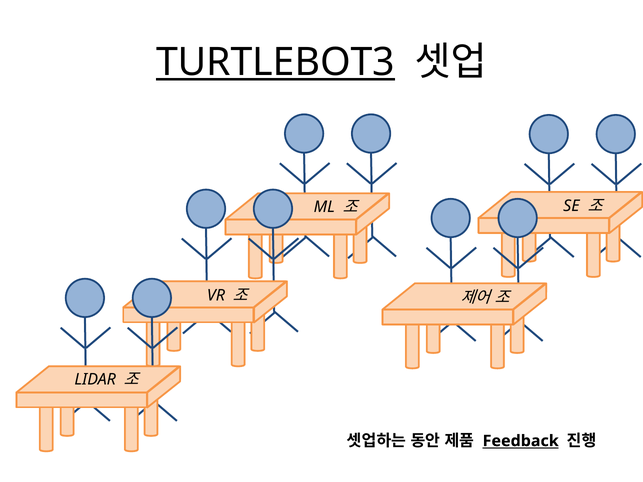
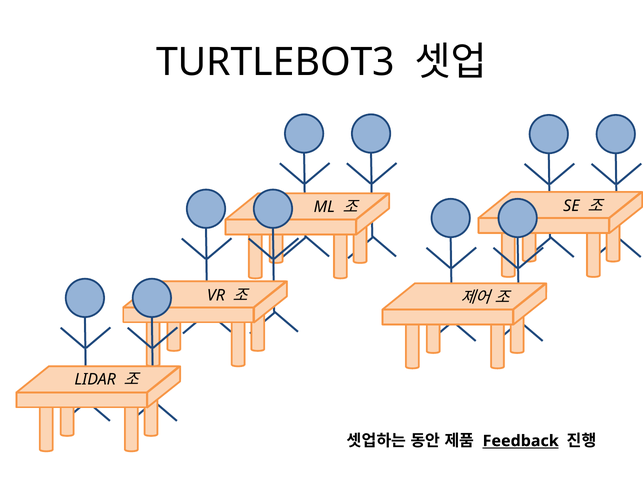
TURTLEBOT3 underline: present -> none
